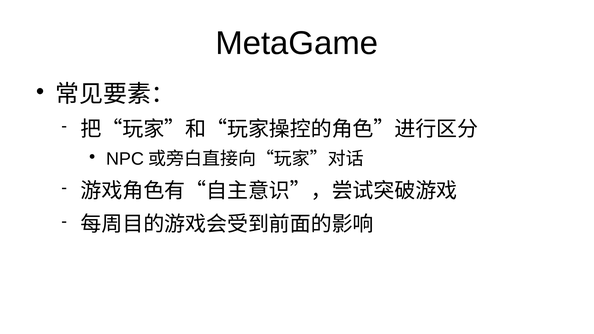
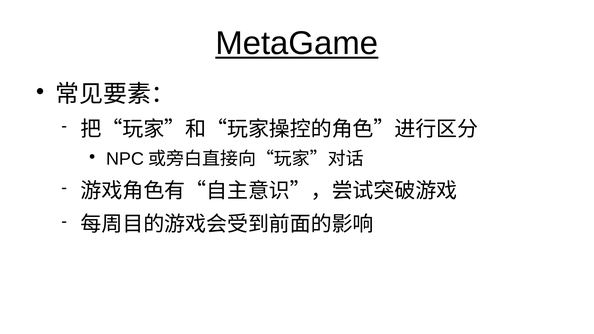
MetaGame underline: none -> present
